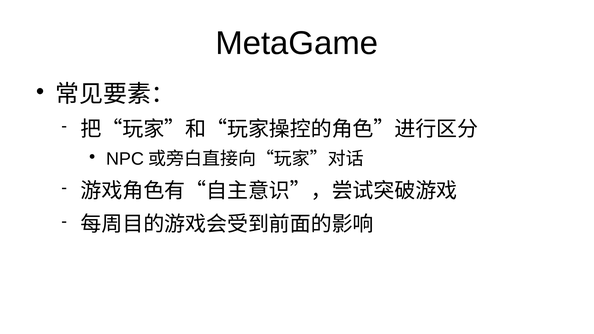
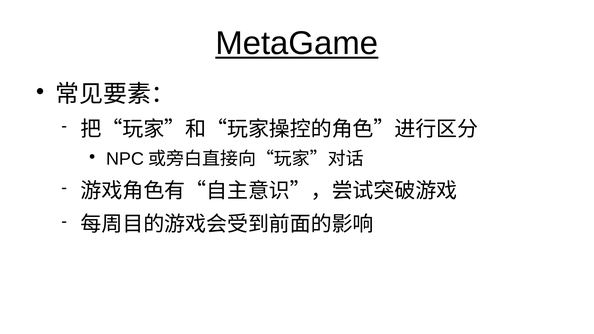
MetaGame underline: none -> present
